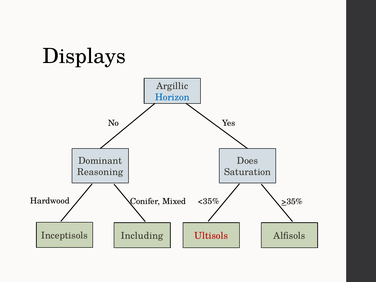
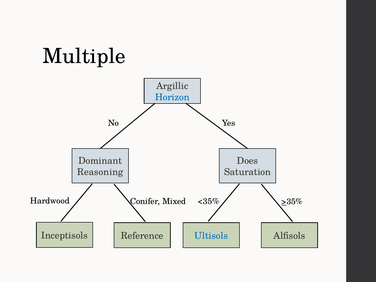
Displays: Displays -> Multiple
Including: Including -> Reference
Ultisols colour: red -> blue
